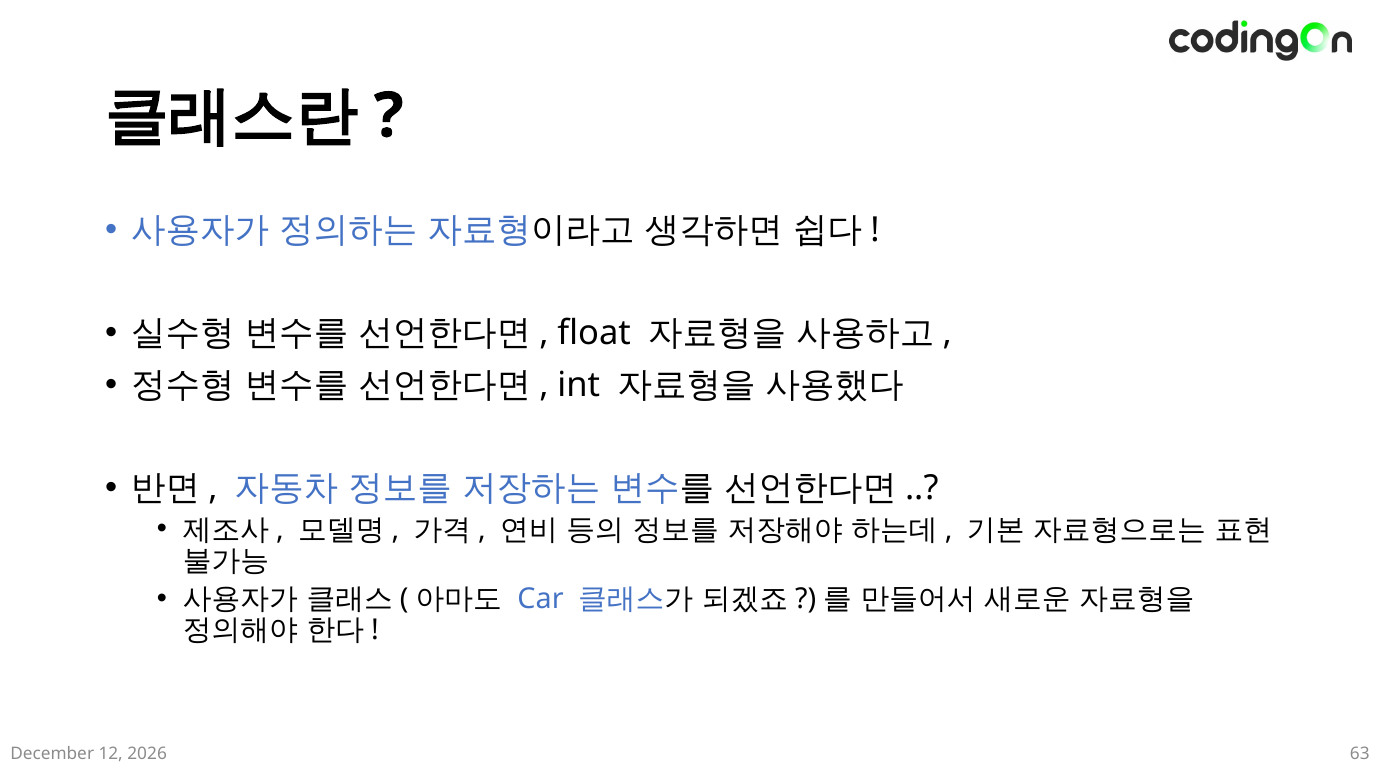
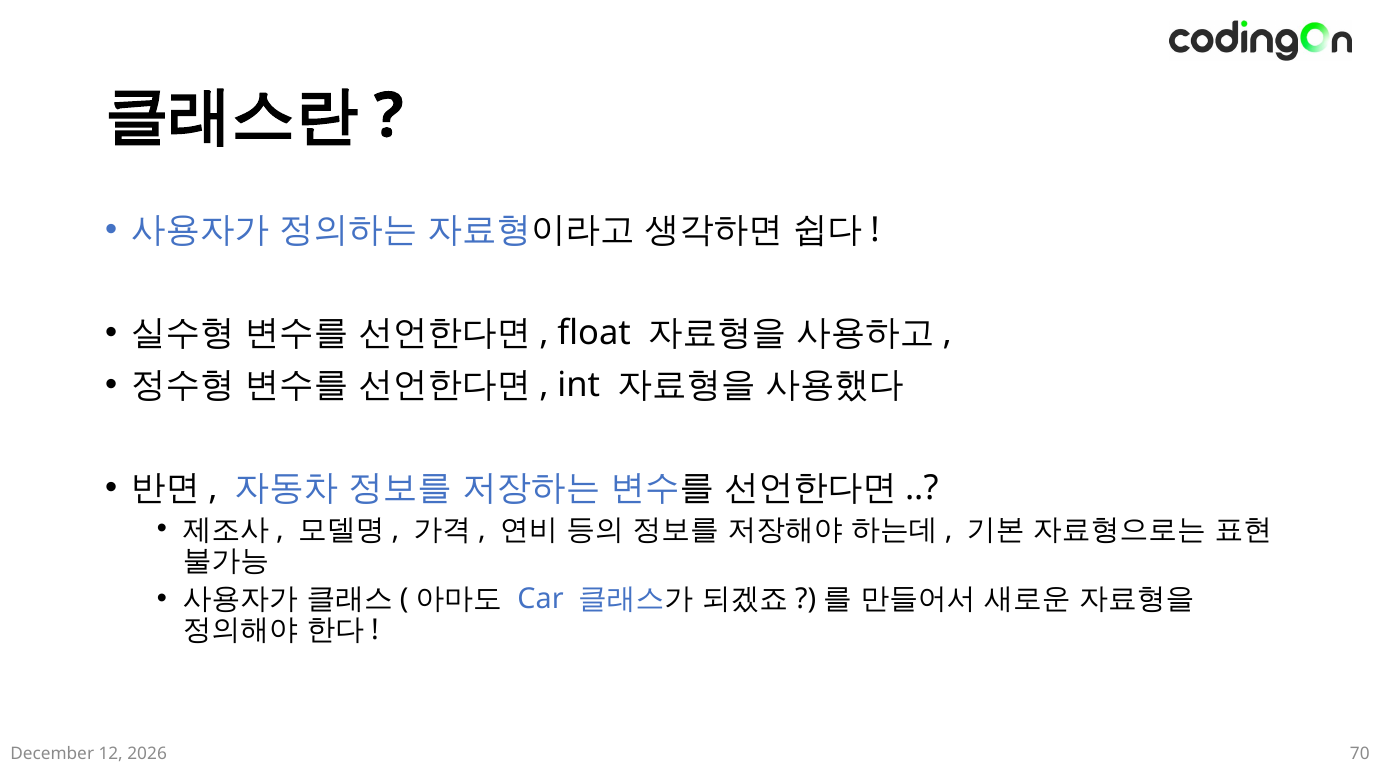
63: 63 -> 70
